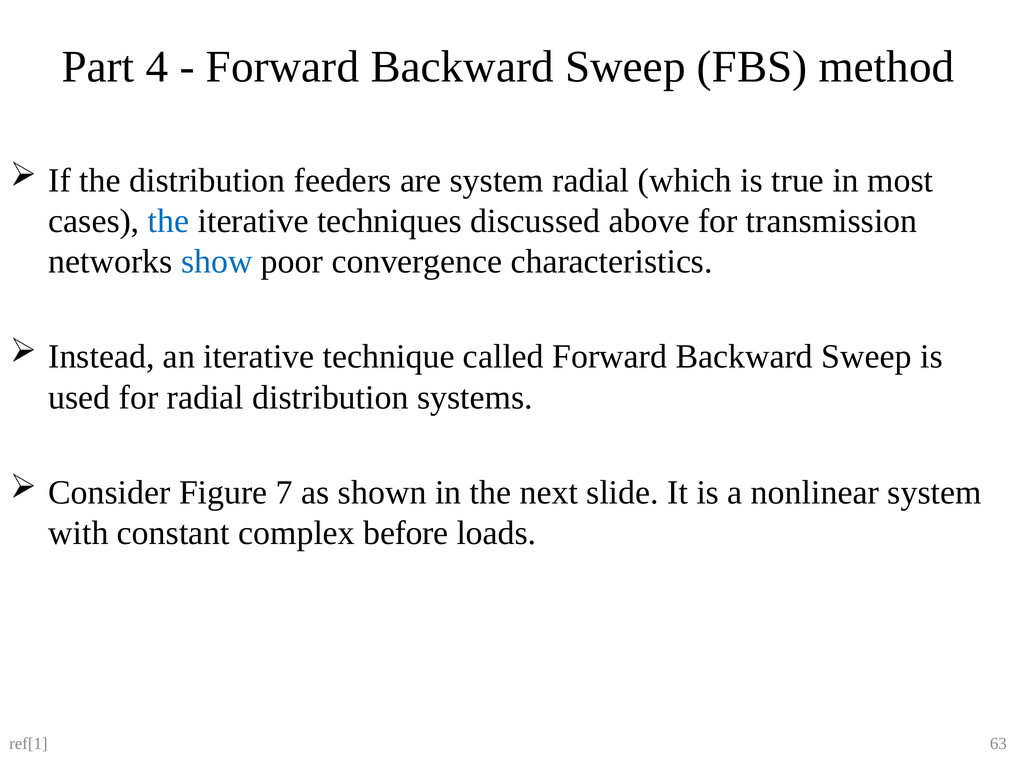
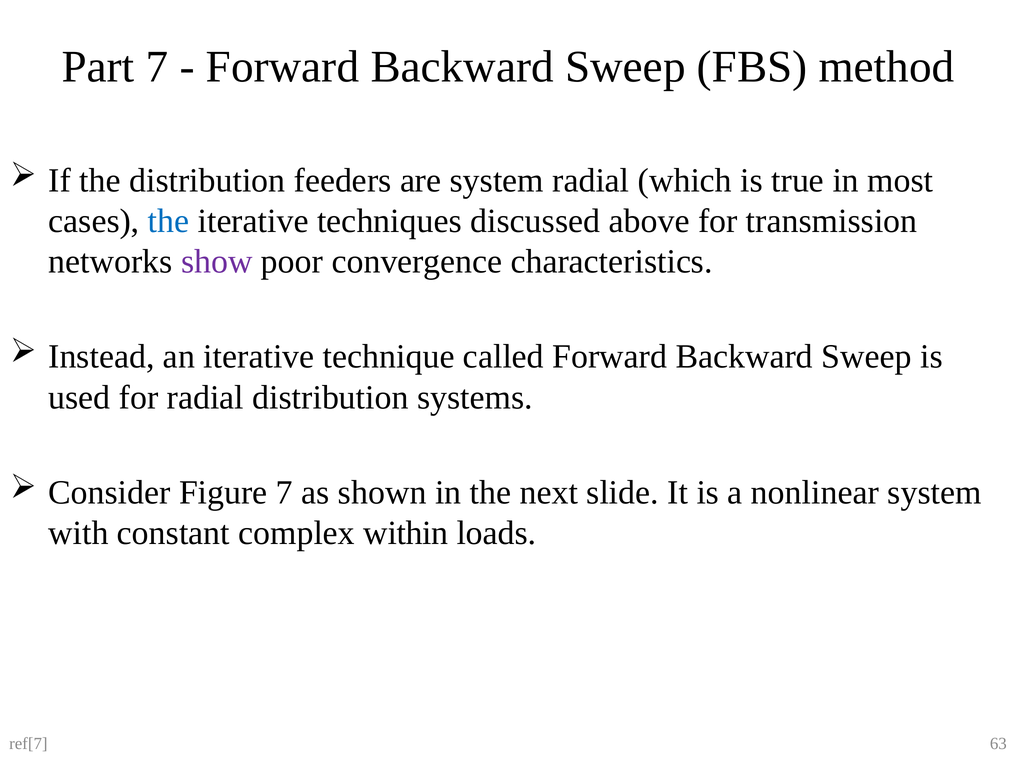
Part 4: 4 -> 7
show colour: blue -> purple
before: before -> within
ref[1: ref[1 -> ref[7
